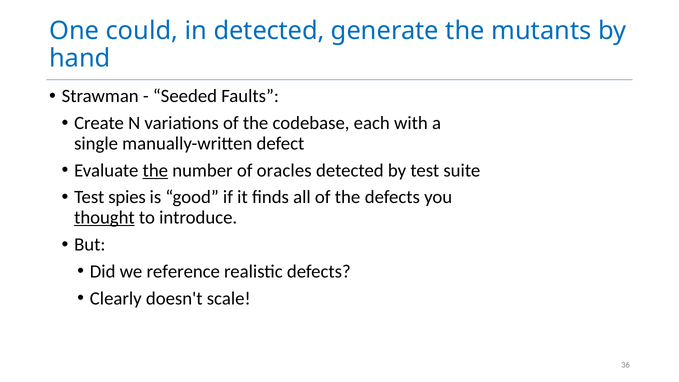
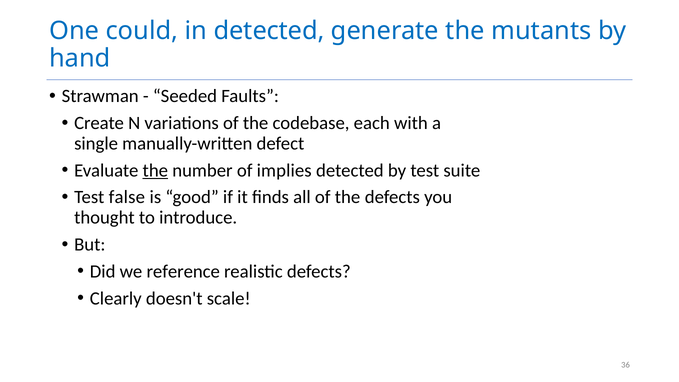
oracles: oracles -> implies
spies: spies -> false
thought underline: present -> none
